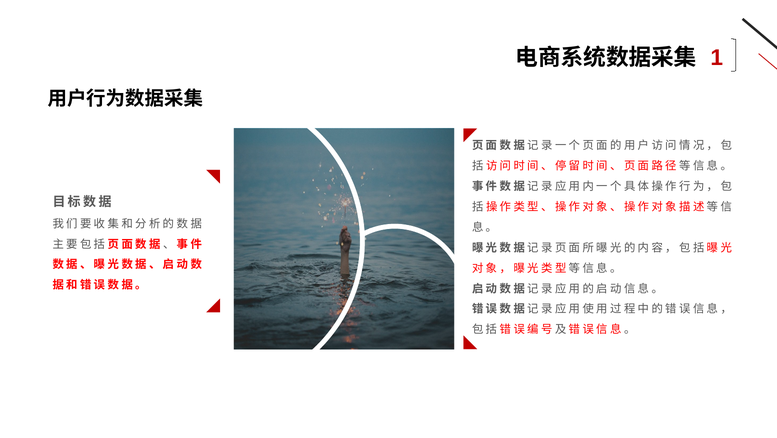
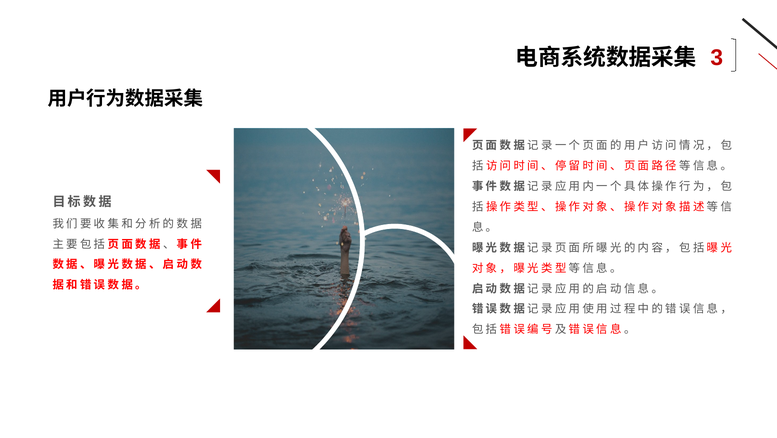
1: 1 -> 3
